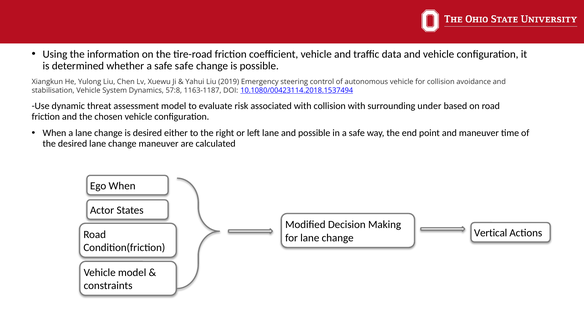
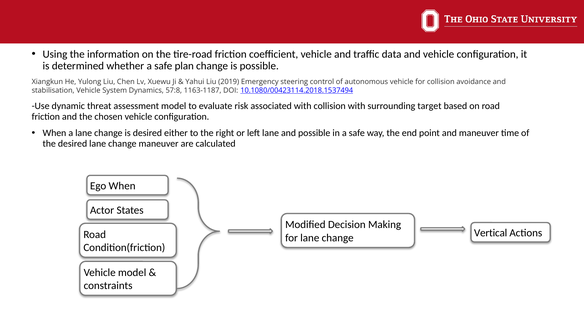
safe safe: safe -> plan
under: under -> target
